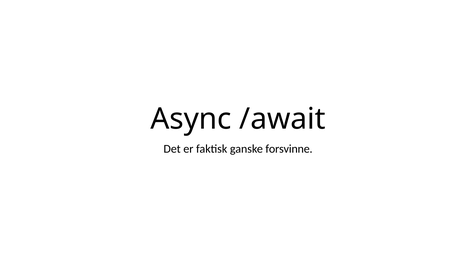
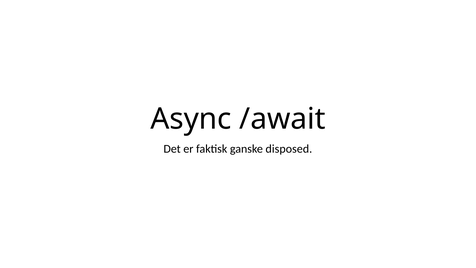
forsvinne: forsvinne -> disposed
